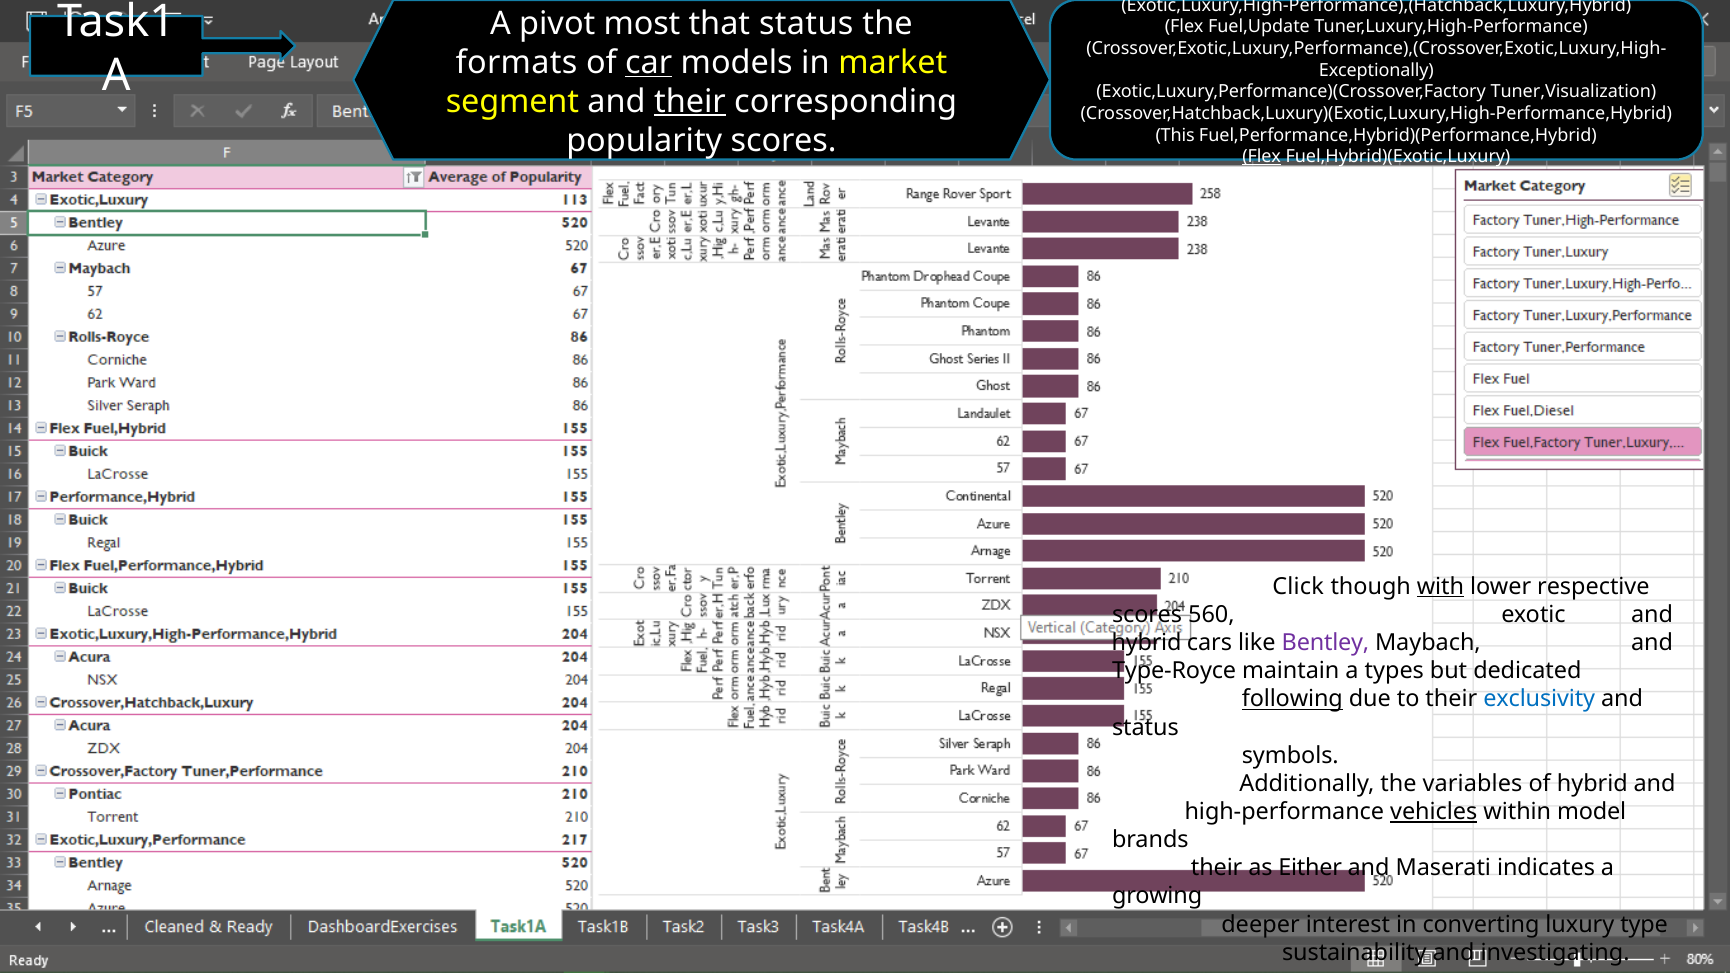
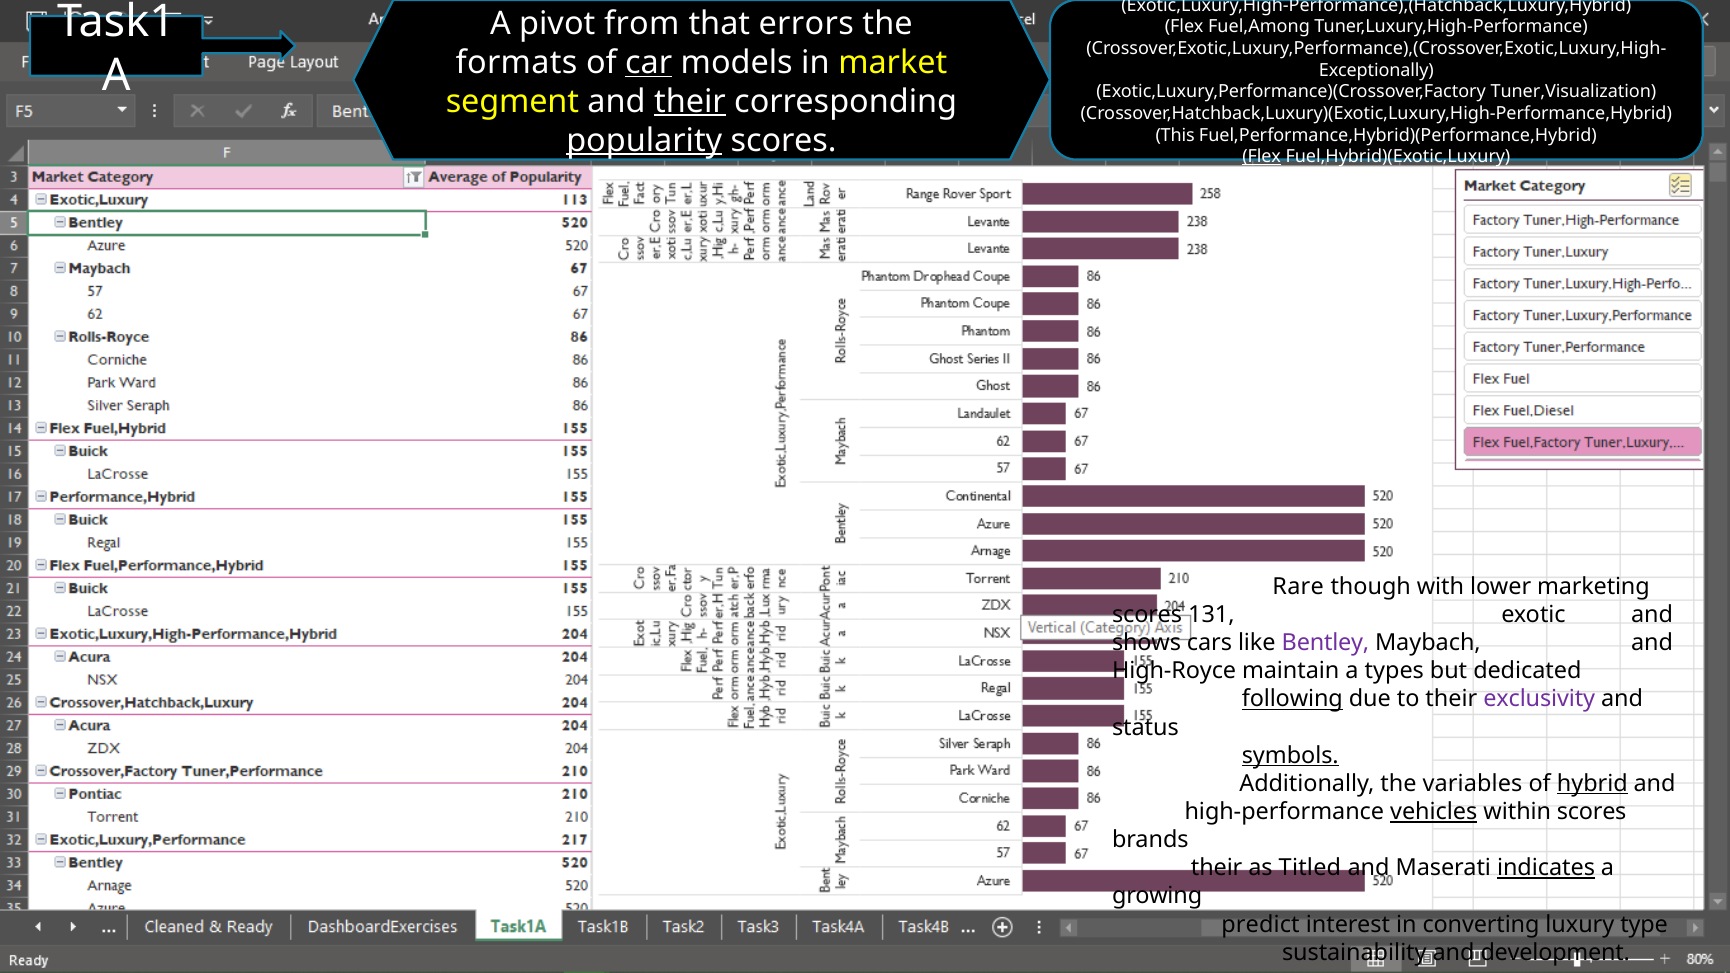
most: most -> from
that status: status -> errors
Fuel,Update: Fuel,Update -> Fuel,Among
popularity underline: none -> present
Click: Click -> Rare
with underline: present -> none
respective: respective -> marketing
560: 560 -> 131
hybrid at (1147, 643): hybrid -> shows
Type-Royce: Type-Royce -> High-Royce
exclusivity colour: blue -> purple
symbols underline: none -> present
hybrid at (1592, 784) underline: none -> present
within model: model -> scores
Either: Either -> Titled
indicates underline: none -> present
deeper: deeper -> predict
investigating: investigating -> development
